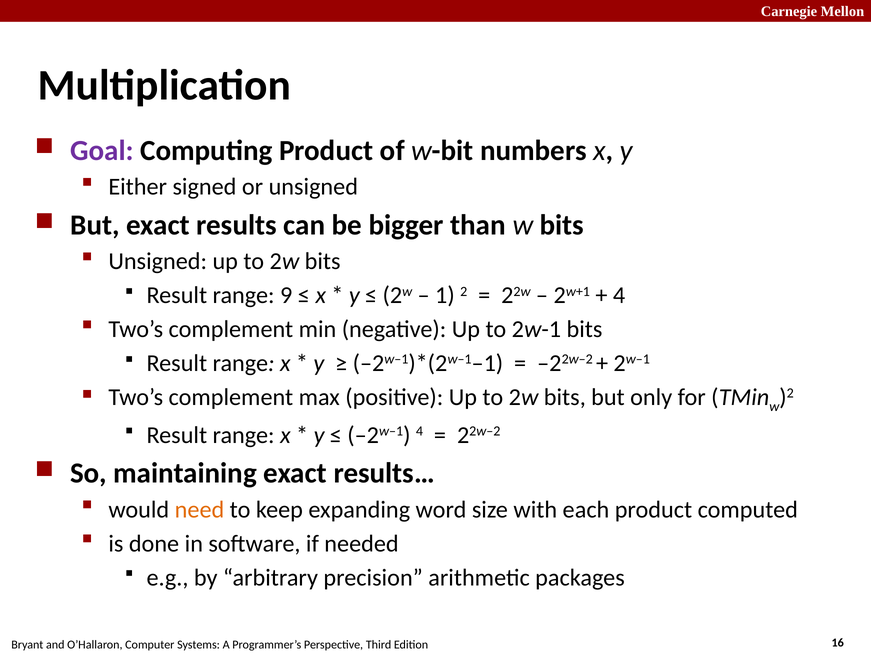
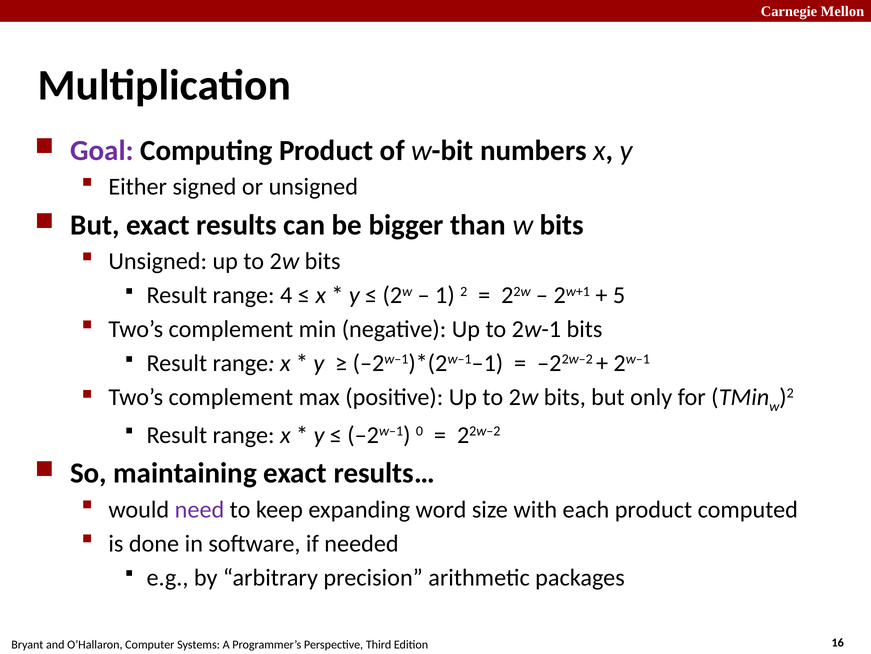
9: 9 -> 4
4 at (619, 295): 4 -> 5
–2w–1 4: 4 -> 0
need colour: orange -> purple
